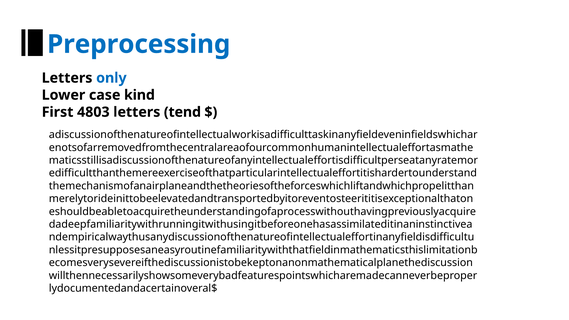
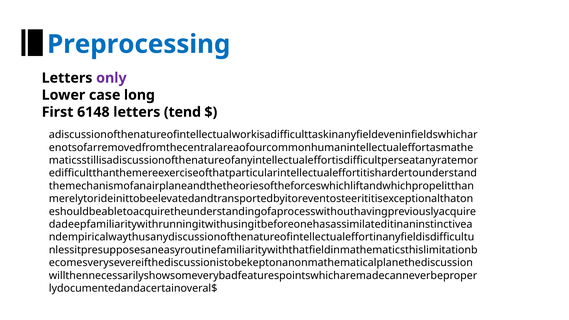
only colour: blue -> purple
kind: kind -> long
4803: 4803 -> 6148
